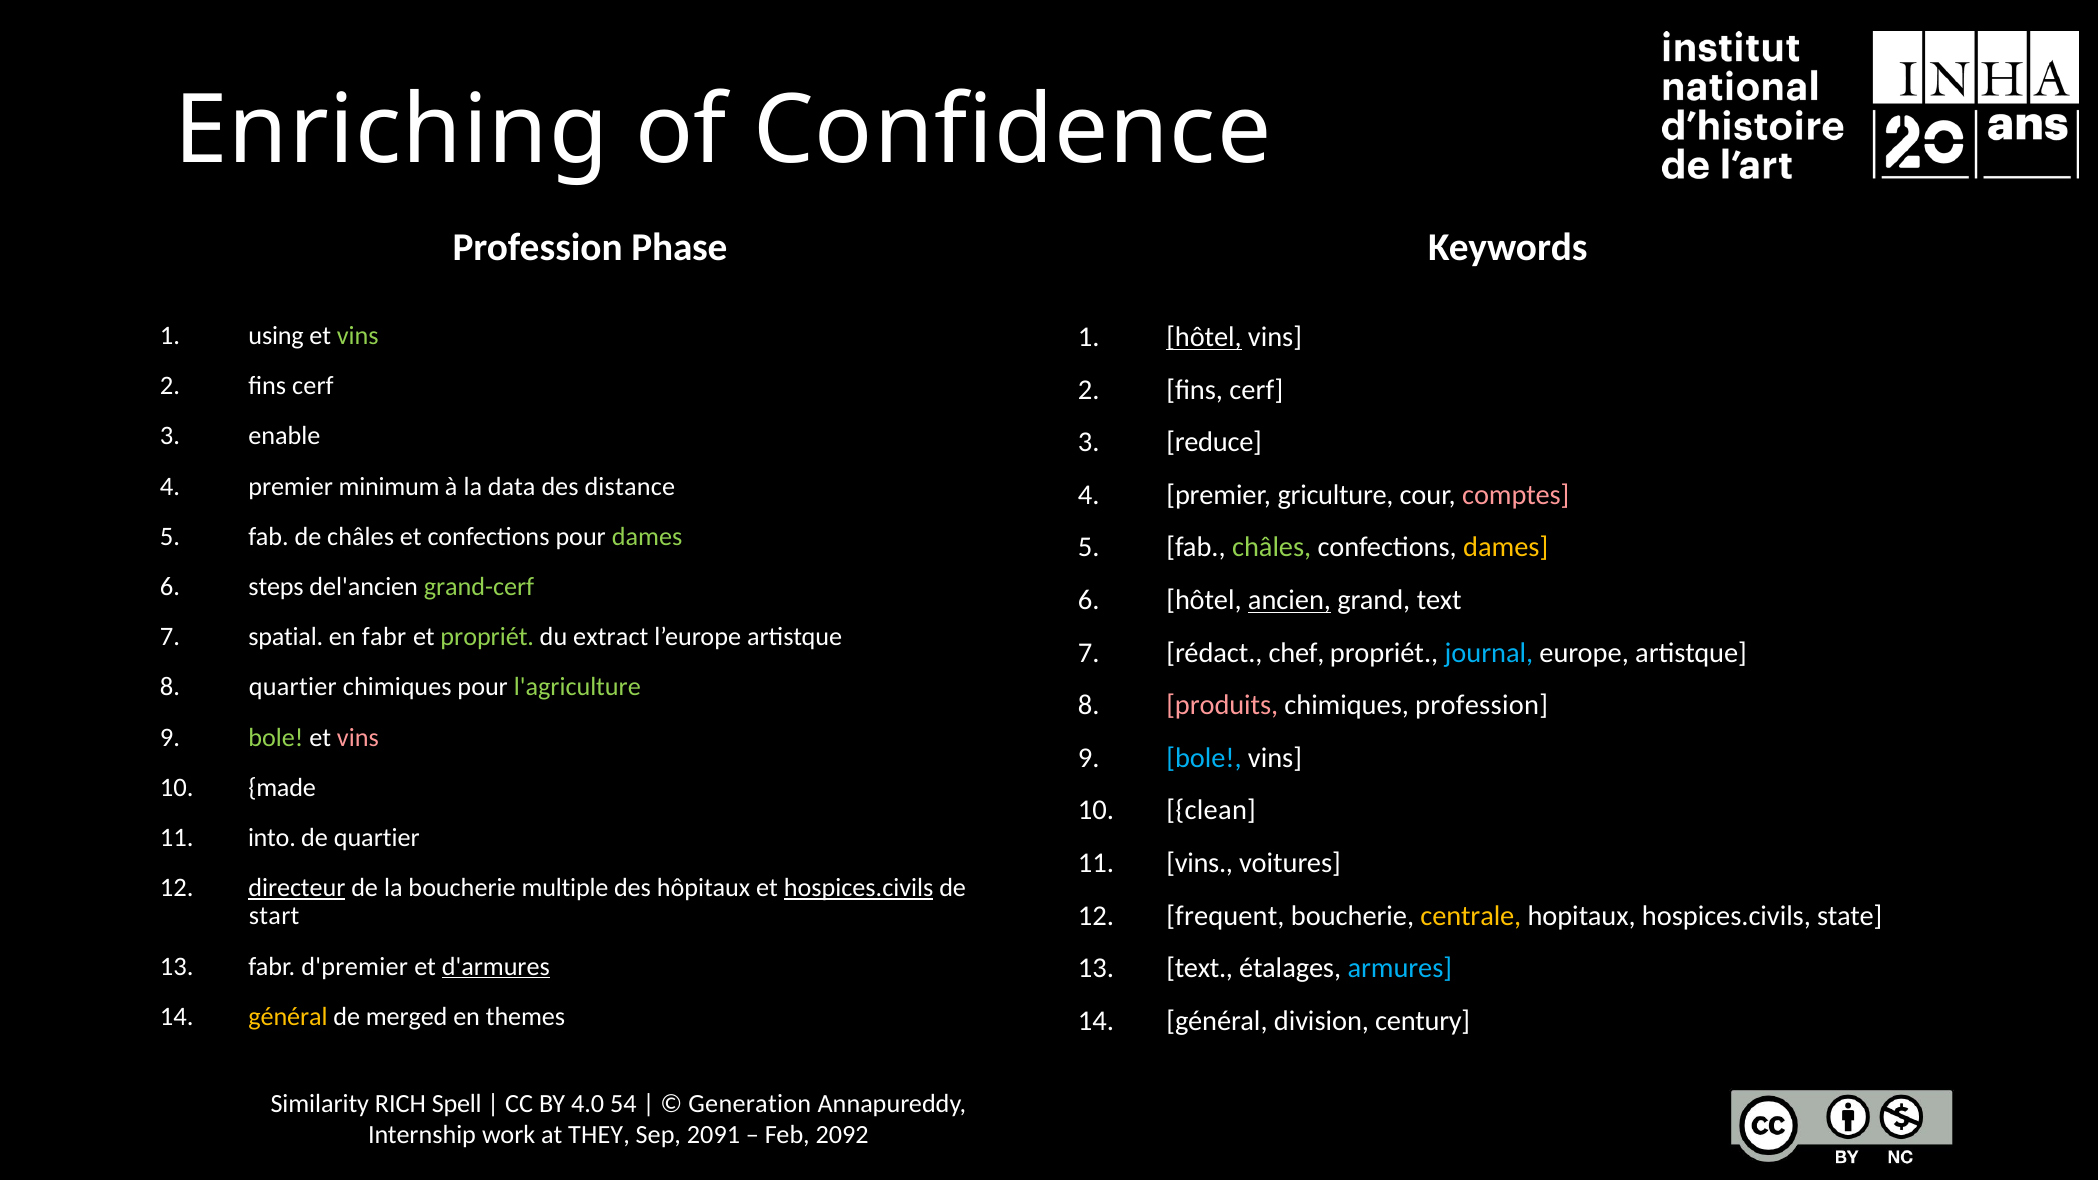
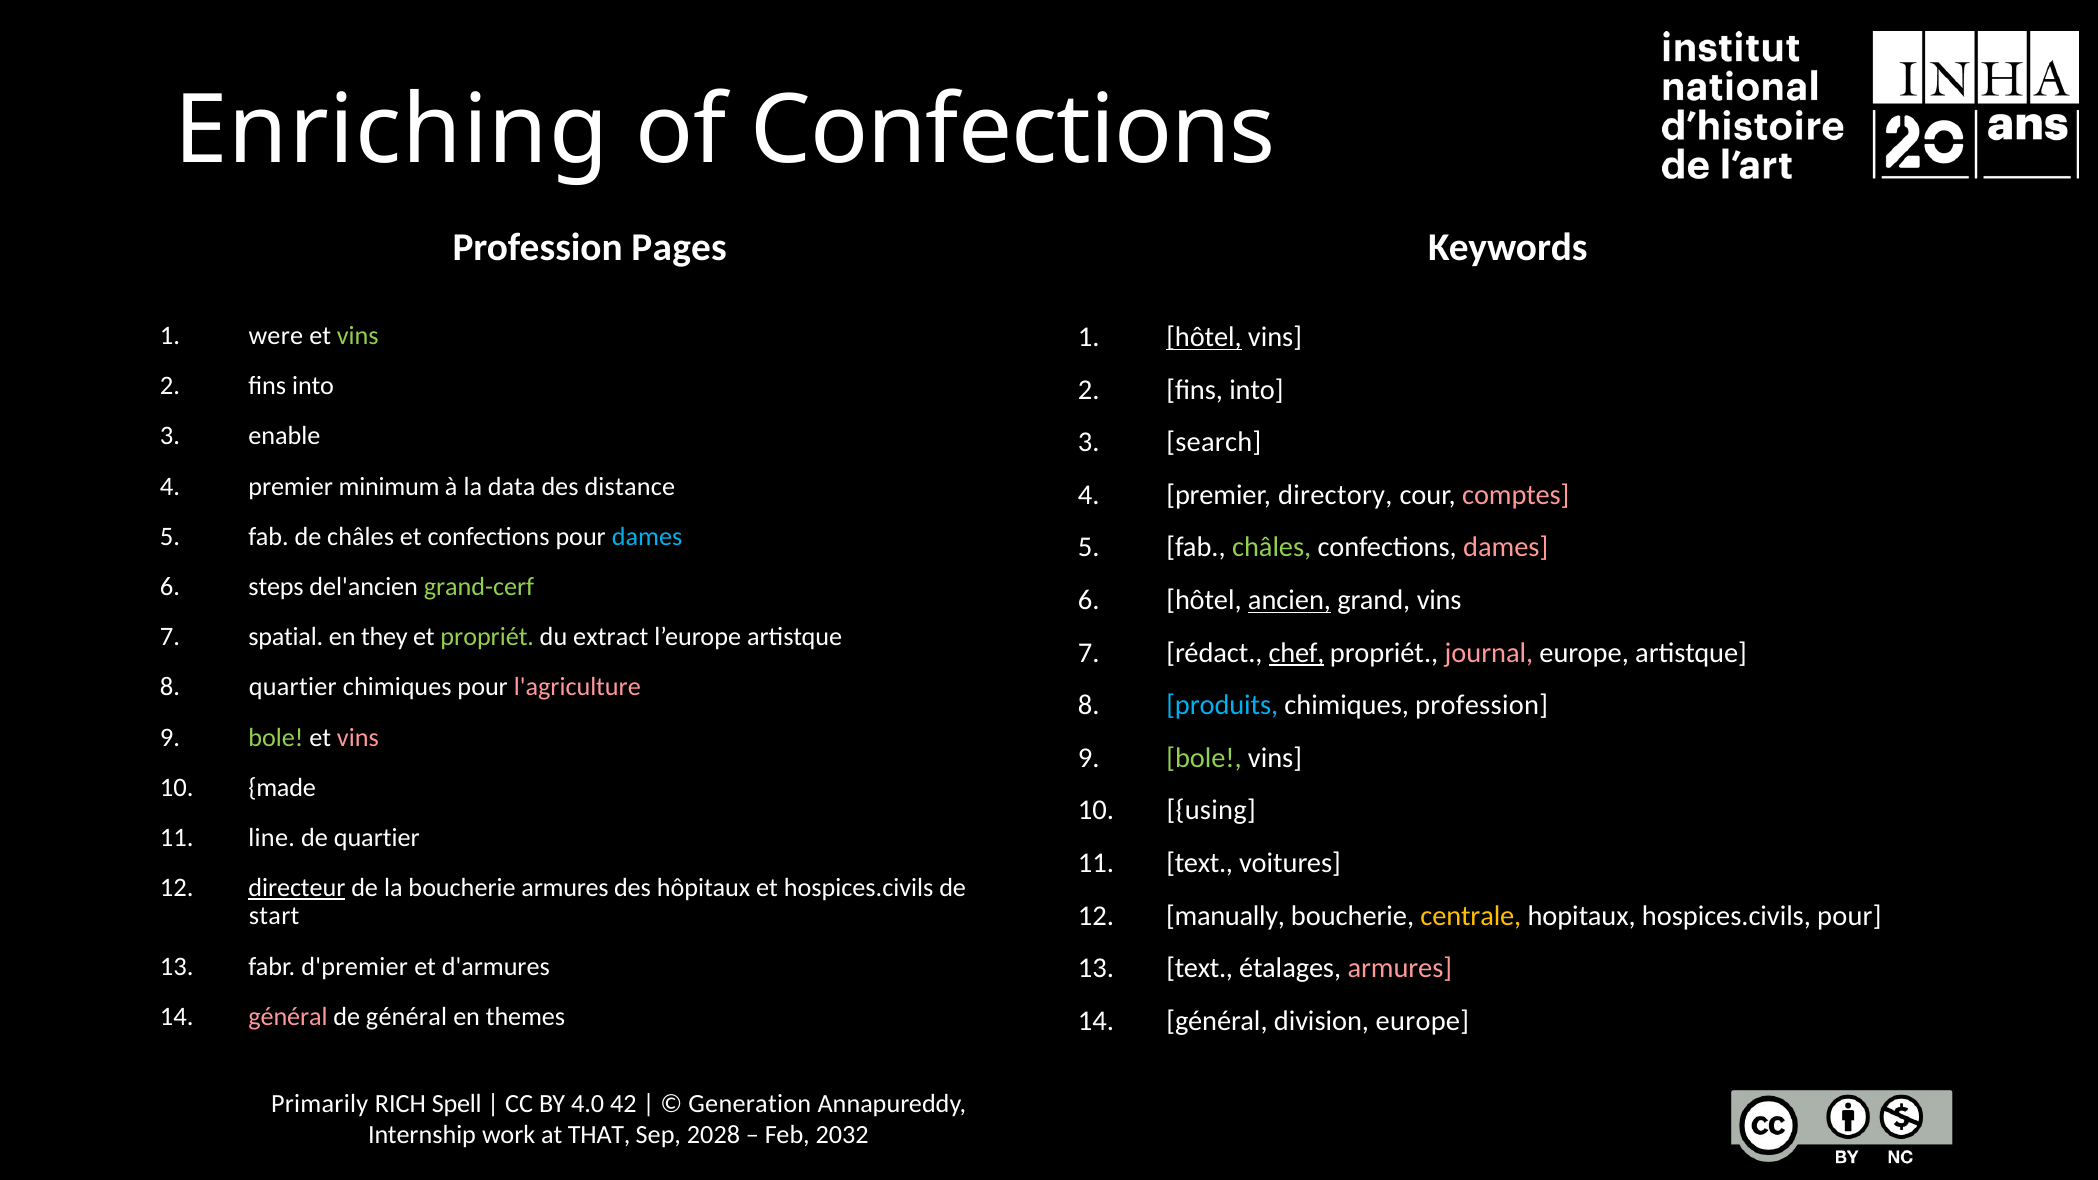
of Confidence: Confidence -> Confections
Phase: Phase -> Pages
using: using -> were
cerf at (313, 386): cerf -> into
cerf at (1256, 390): cerf -> into
reduce: reduce -> search
griculture: griculture -> directory
dames at (647, 537) colour: light green -> light blue
dames at (1506, 548) colour: yellow -> pink
grand text: text -> vins
en fabr: fabr -> they
chef underline: none -> present
journal colour: light blue -> pink
l'agriculture colour: light green -> pink
produits colour: pink -> light blue
bole at (1204, 758) colour: light blue -> light green
clean: clean -> using
into: into -> line
vins at (1200, 863): vins -> text
boucherie multiple: multiple -> armures
hospices.civils at (859, 888) underline: present -> none
frequent: frequent -> manually
hospices.civils state: state -> pour
d'armures underline: present -> none
armures at (1400, 968) colour: light blue -> pink
général at (288, 1017) colour: yellow -> pink
de merged: merged -> général
division century: century -> europe
Similarity: Similarity -> Primarily
54: 54 -> 42
THEY: THEY -> THAT
2091: 2091 -> 2028
2092: 2092 -> 2032
